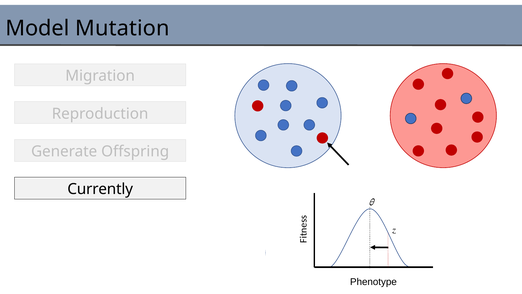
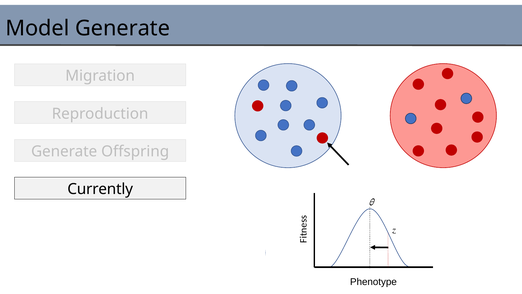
Model Mutation: Mutation -> Generate
